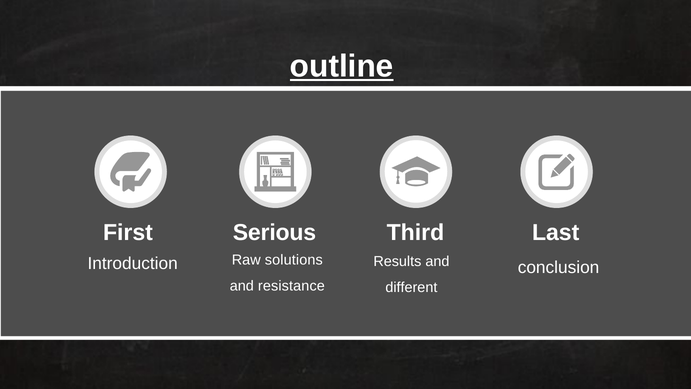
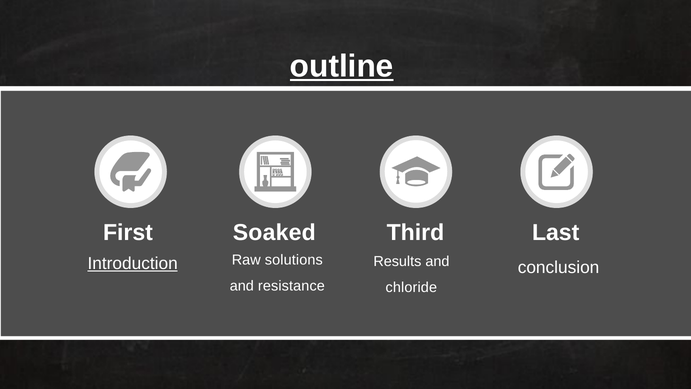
Serious: Serious -> Soaked
Introduction underline: none -> present
different: different -> chloride
